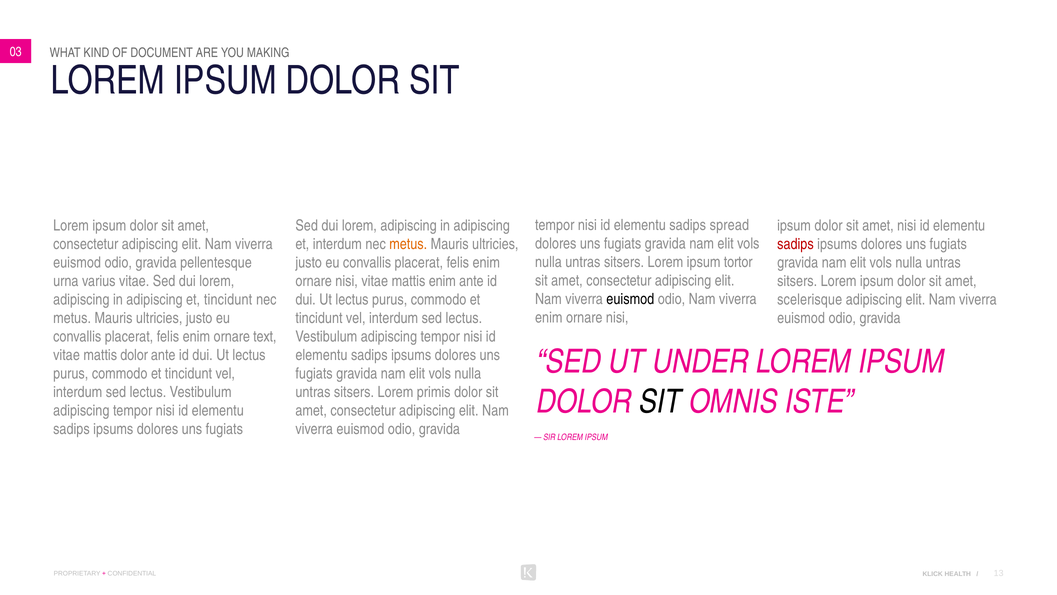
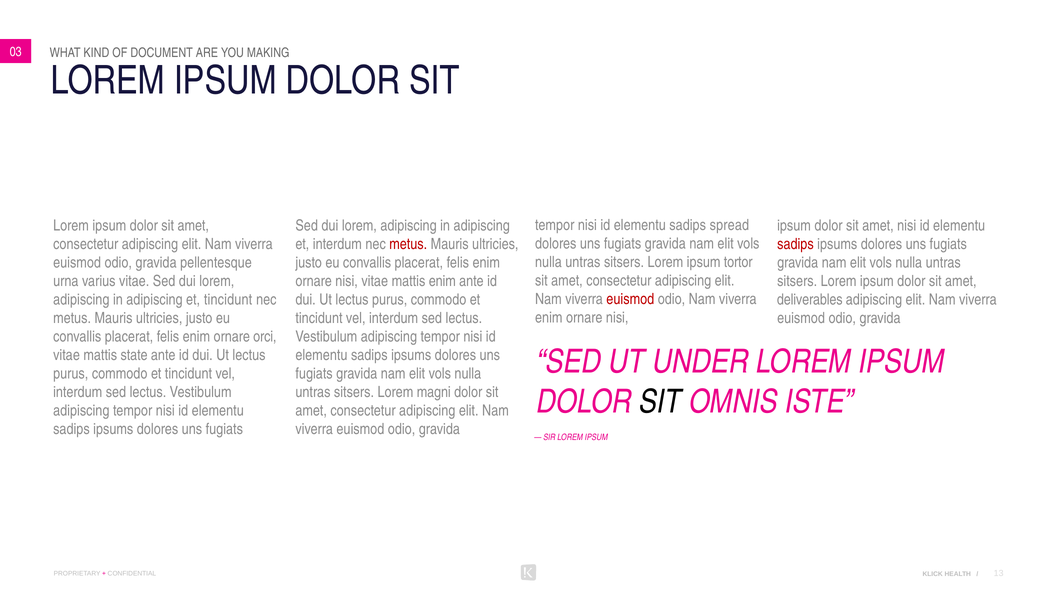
metus at (408, 244) colour: orange -> red
euismod at (630, 299) colour: black -> red
scelerisque: scelerisque -> deliverables
text: text -> orci
mattis dolor: dolor -> state
primis: primis -> magni
